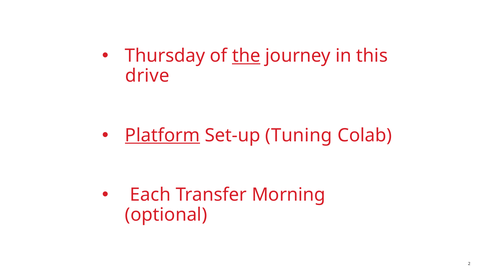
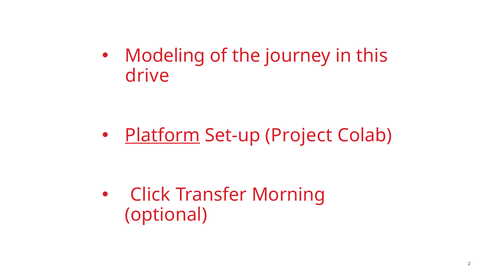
Thursday: Thursday -> Modeling
the underline: present -> none
Tuning: Tuning -> Project
Each: Each -> Click
